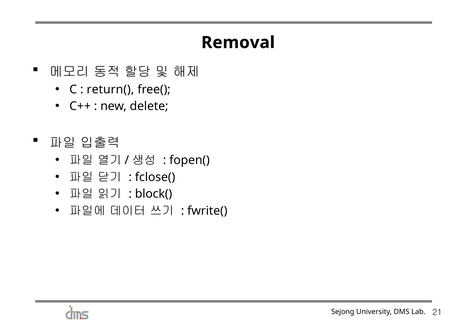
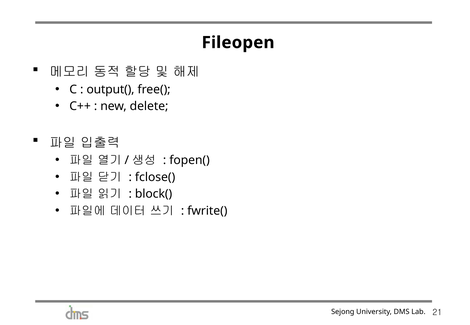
Removal: Removal -> Fileopen
return(: return( -> output(
